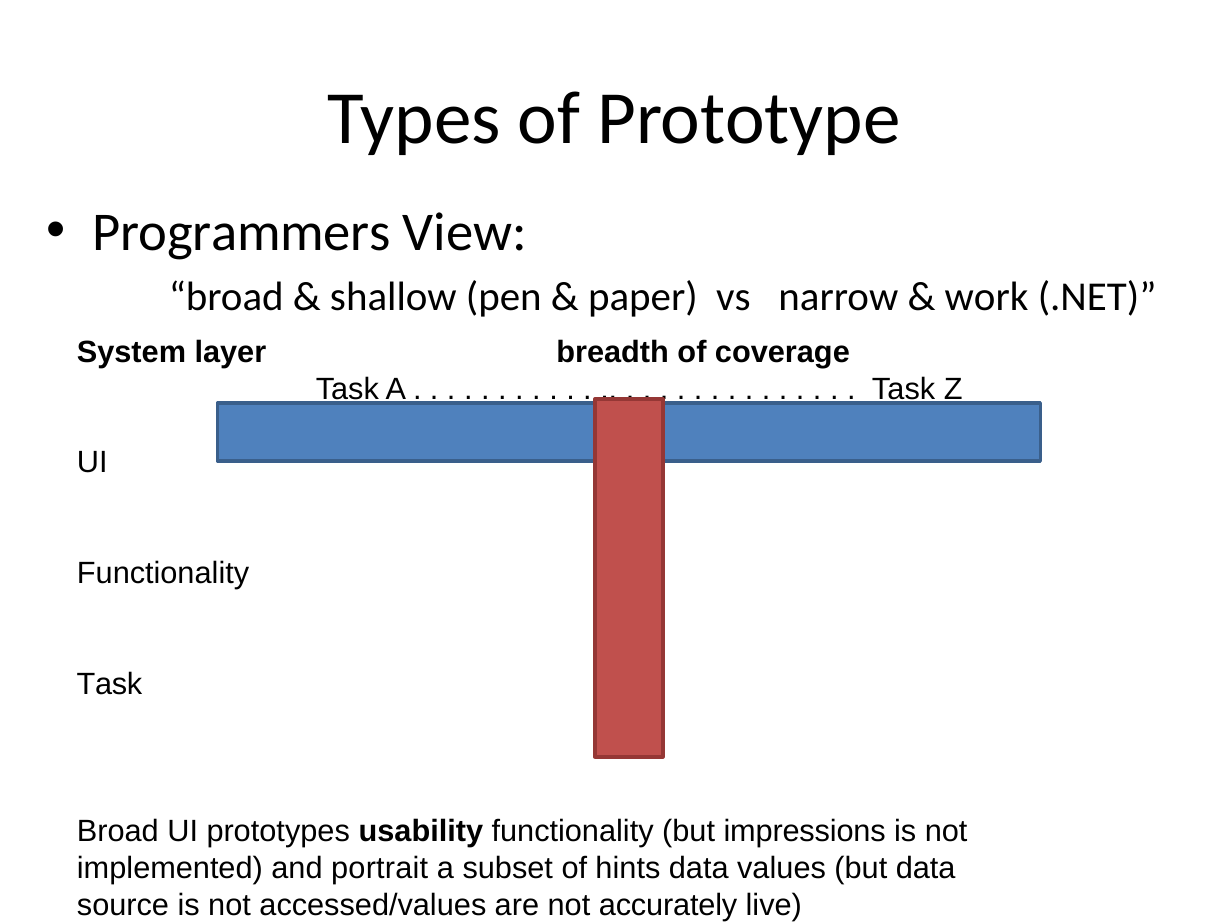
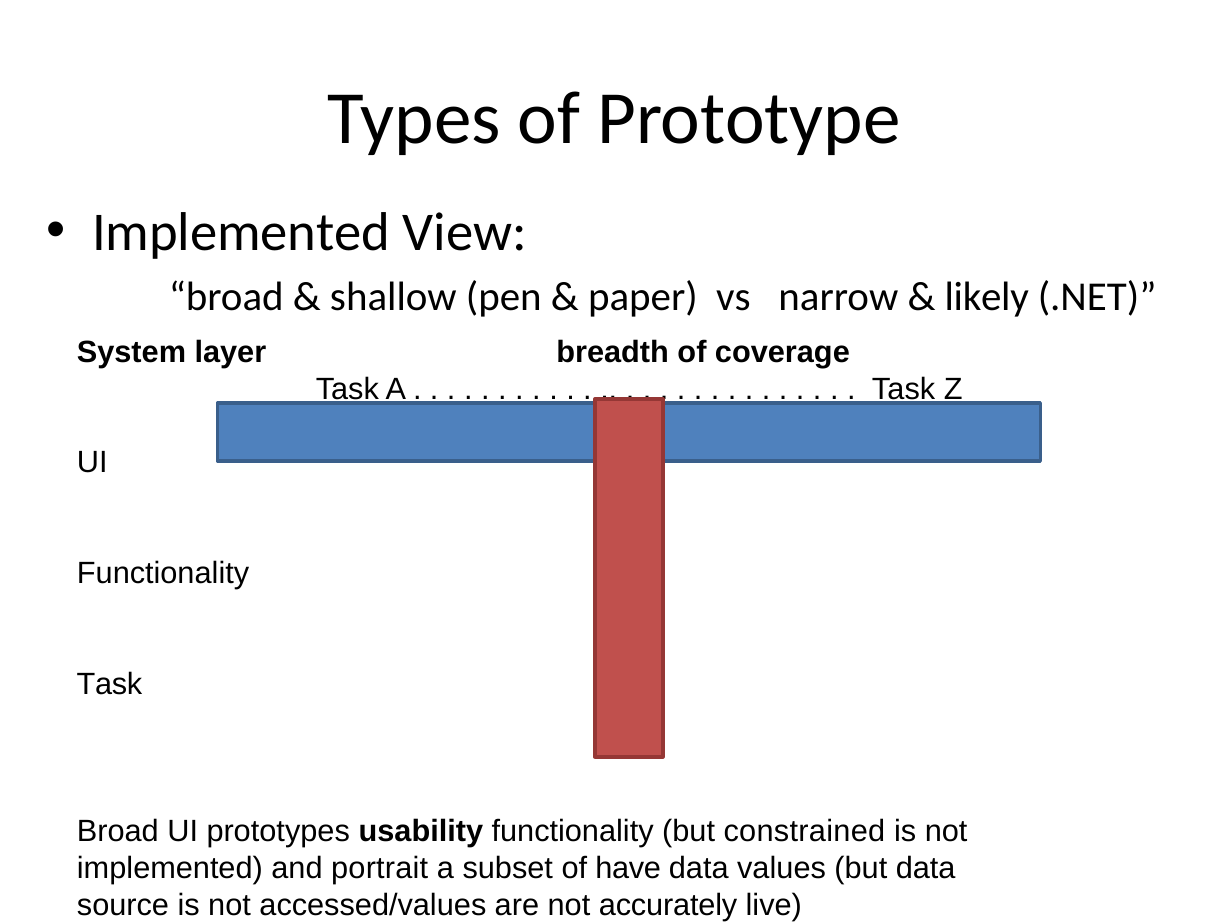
Programmers at (241, 233): Programmers -> Implemented
work: work -> likely
impressions: impressions -> constrained
hints: hints -> have
